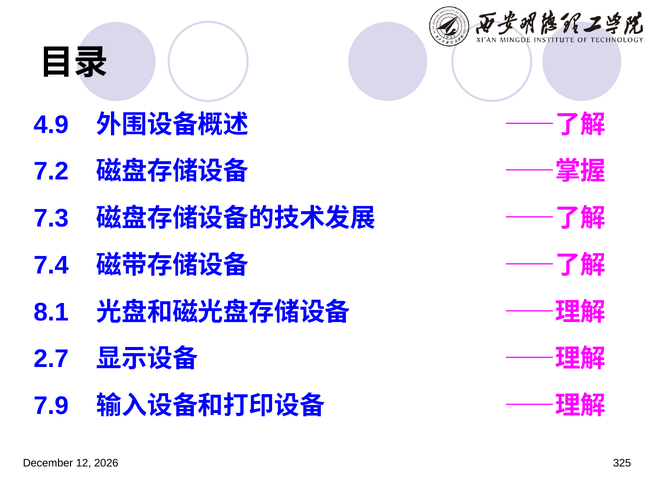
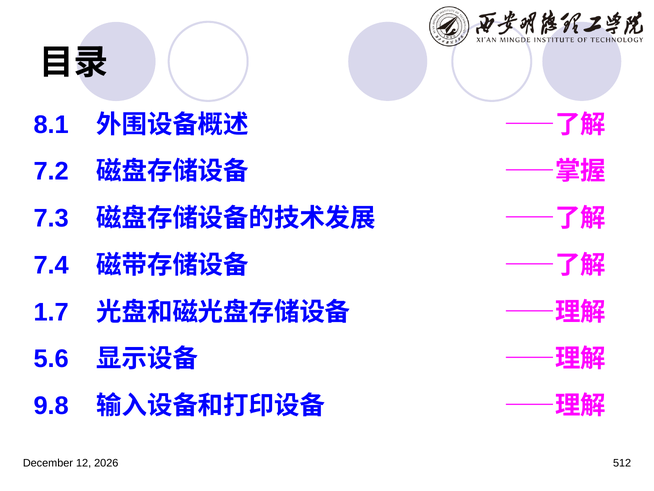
4.9: 4.9 -> 8.1
8.1: 8.1 -> 1.7
2.7: 2.7 -> 5.6
7.9: 7.9 -> 9.8
325: 325 -> 512
